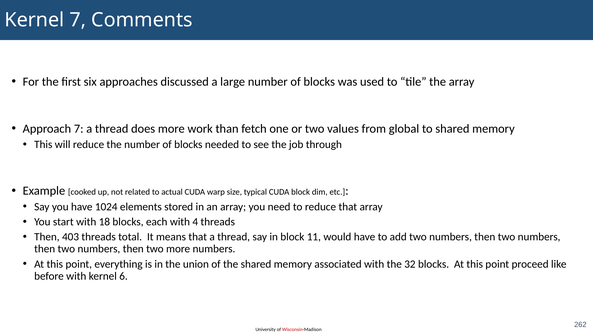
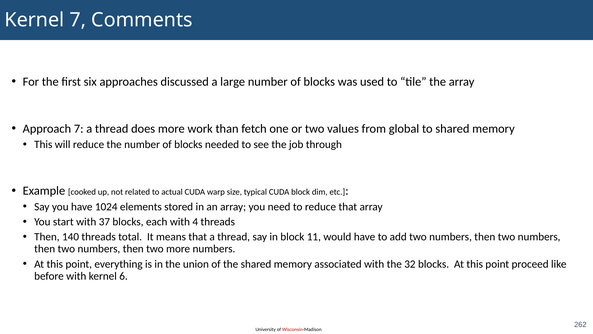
18: 18 -> 37
403: 403 -> 140
